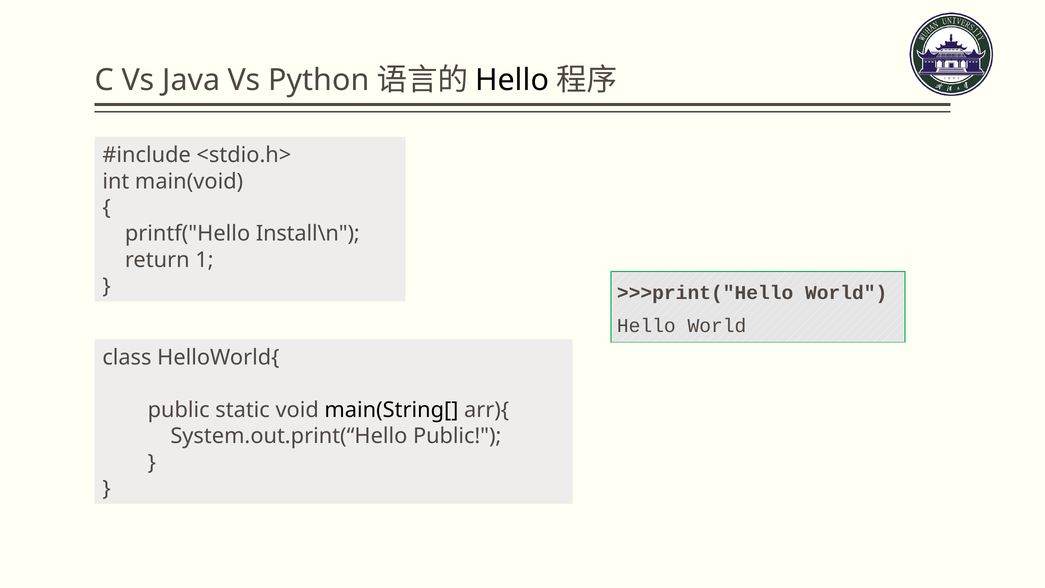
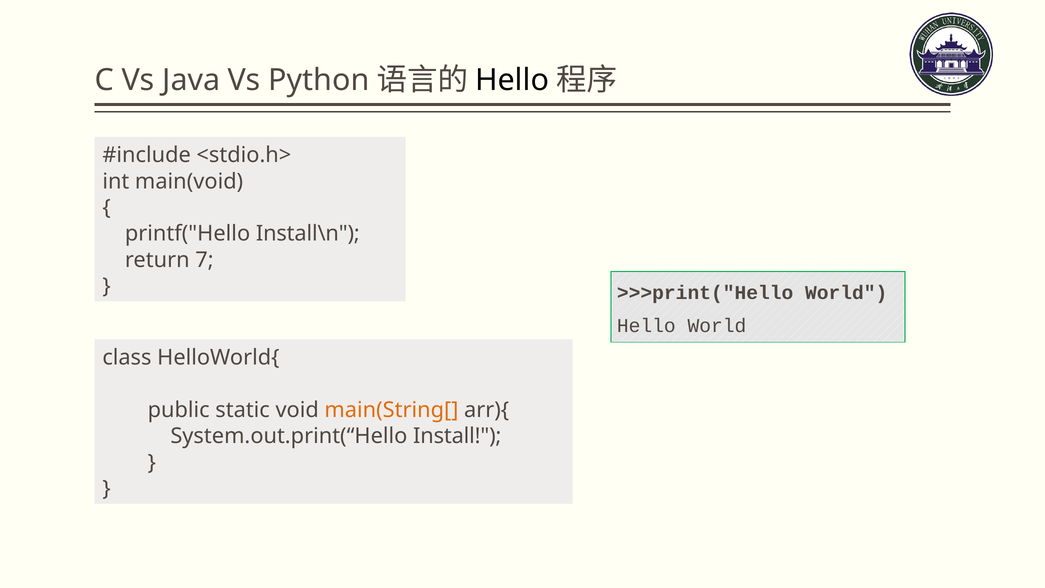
1: 1 -> 7
main(String[ colour: black -> orange
System.out.print(“Hello Public: Public -> Install
